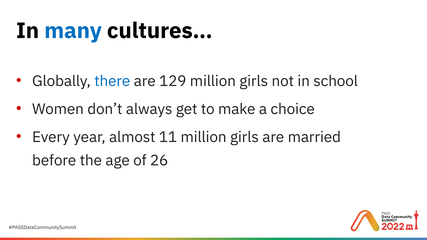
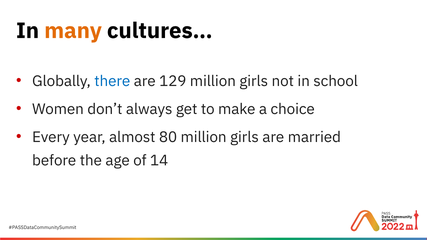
many colour: blue -> orange
11: 11 -> 80
26: 26 -> 14
